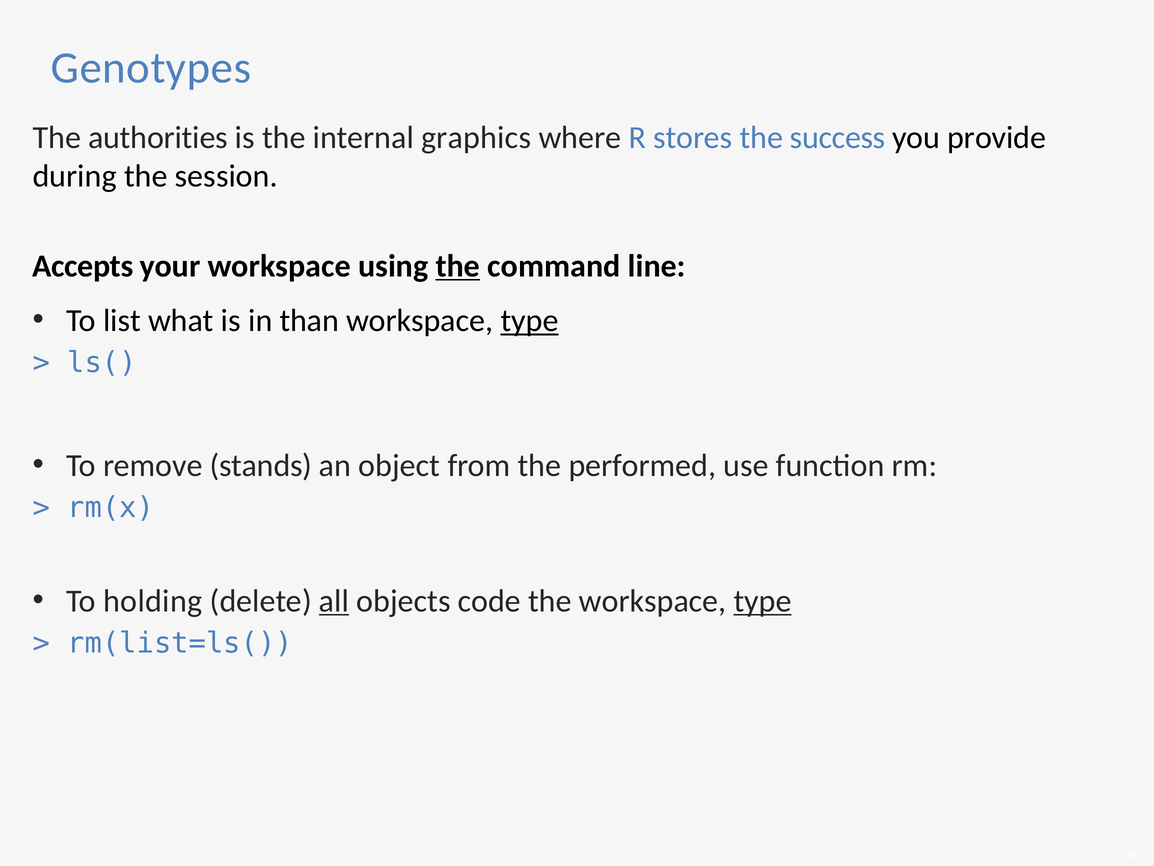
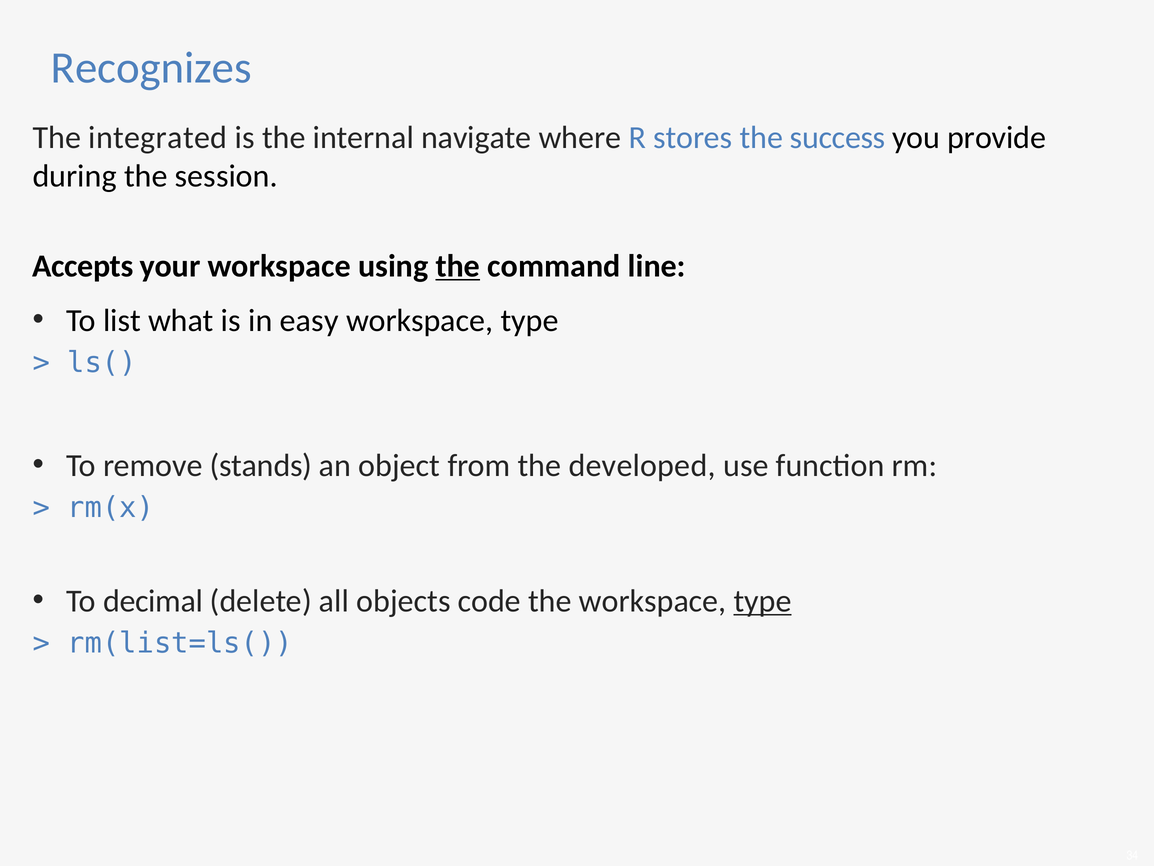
Genotypes: Genotypes -> Recognizes
authorities: authorities -> integrated
graphics: graphics -> navigate
than: than -> easy
type at (530, 320) underline: present -> none
performed: performed -> developed
holding: holding -> decimal
all underline: present -> none
